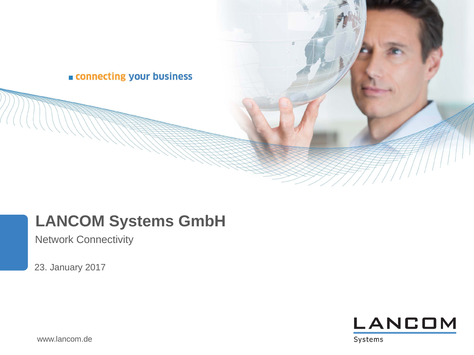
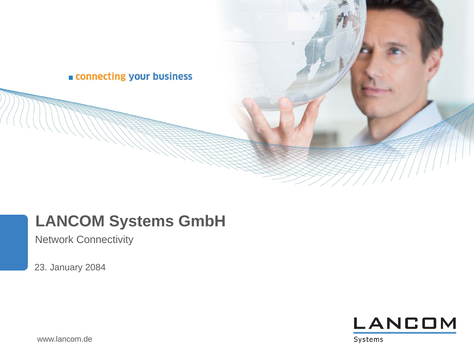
2017: 2017 -> 2084
